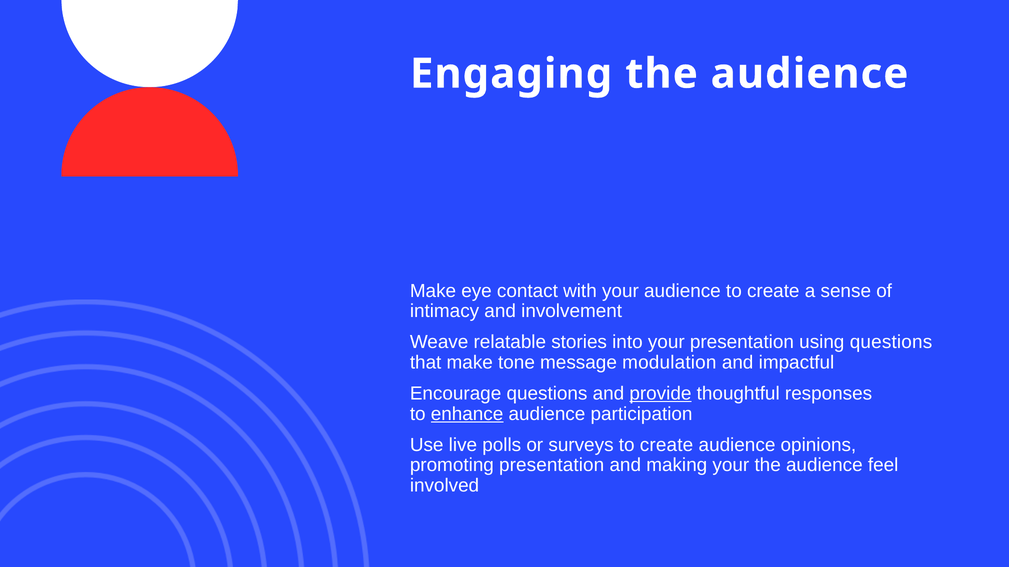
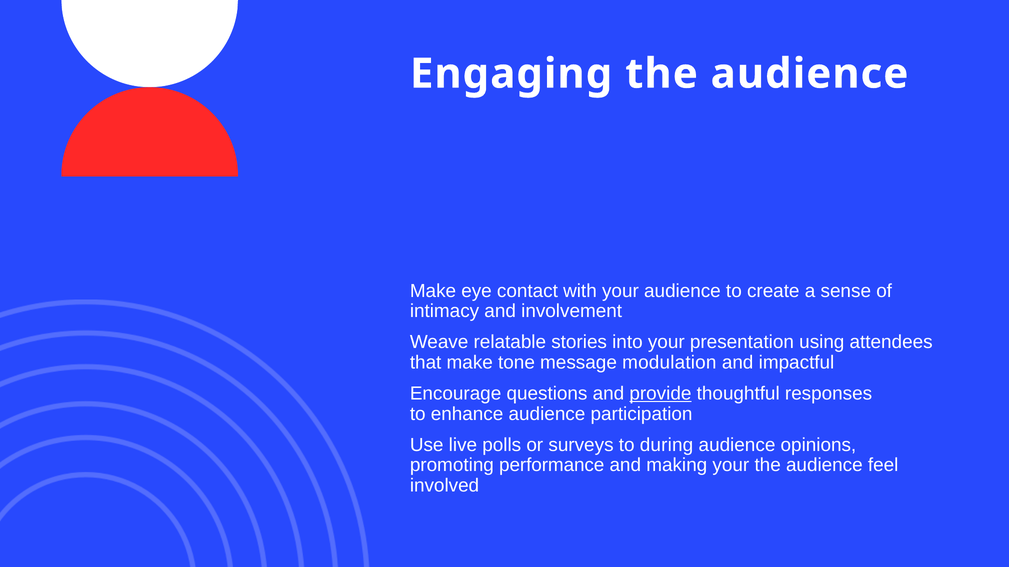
using questions: questions -> attendees
enhance underline: present -> none
surveys to create: create -> during
promoting presentation: presentation -> performance
